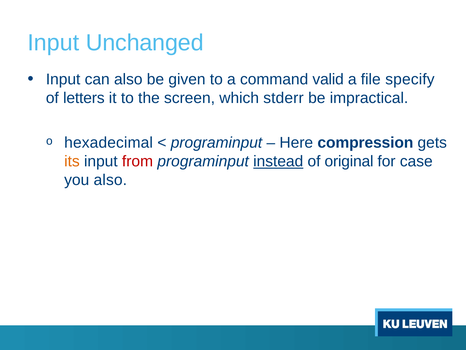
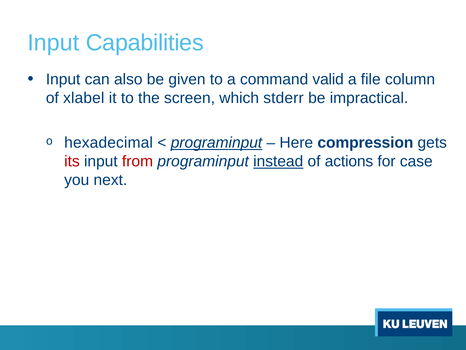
Unchanged: Unchanged -> Capabilities
specify: specify -> column
letters: letters -> xlabel
programinput at (216, 143) underline: none -> present
its colour: orange -> red
original: original -> actions
you also: also -> next
